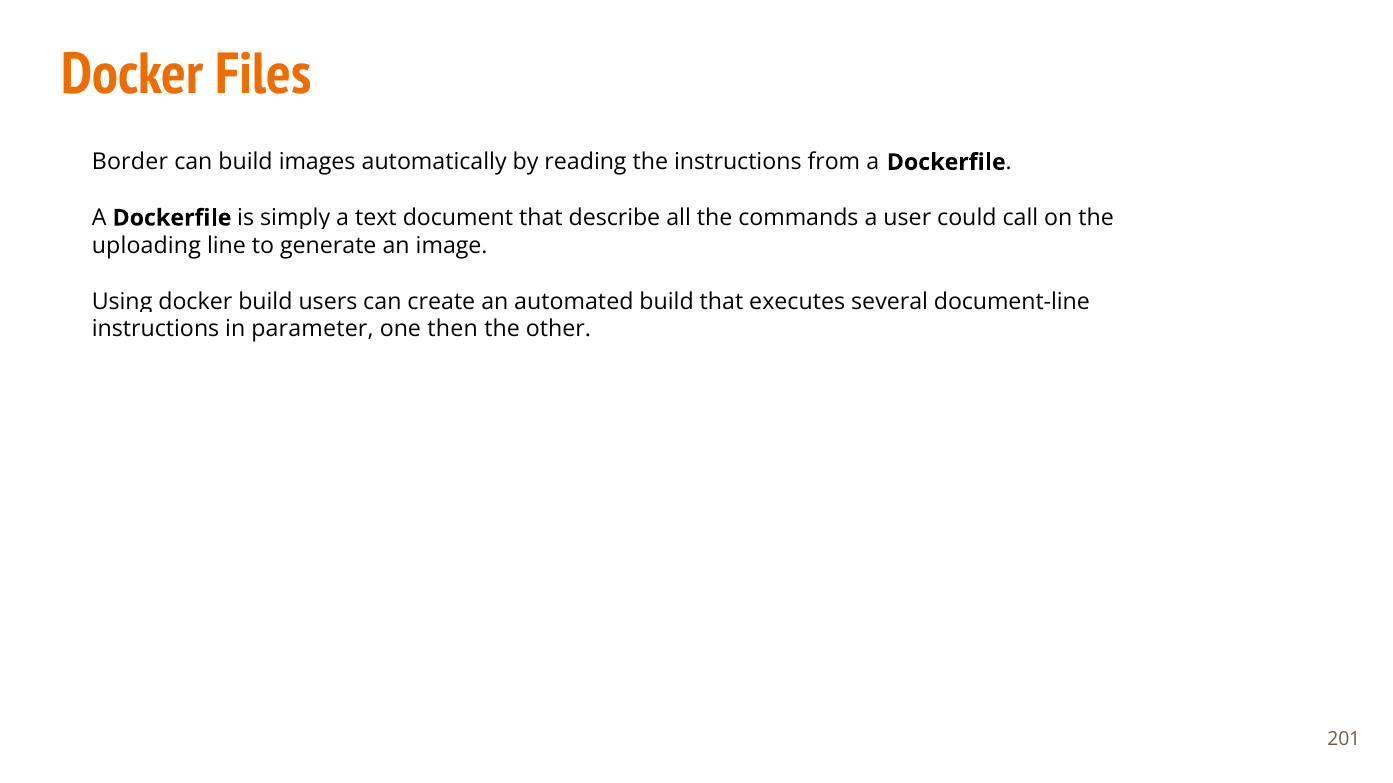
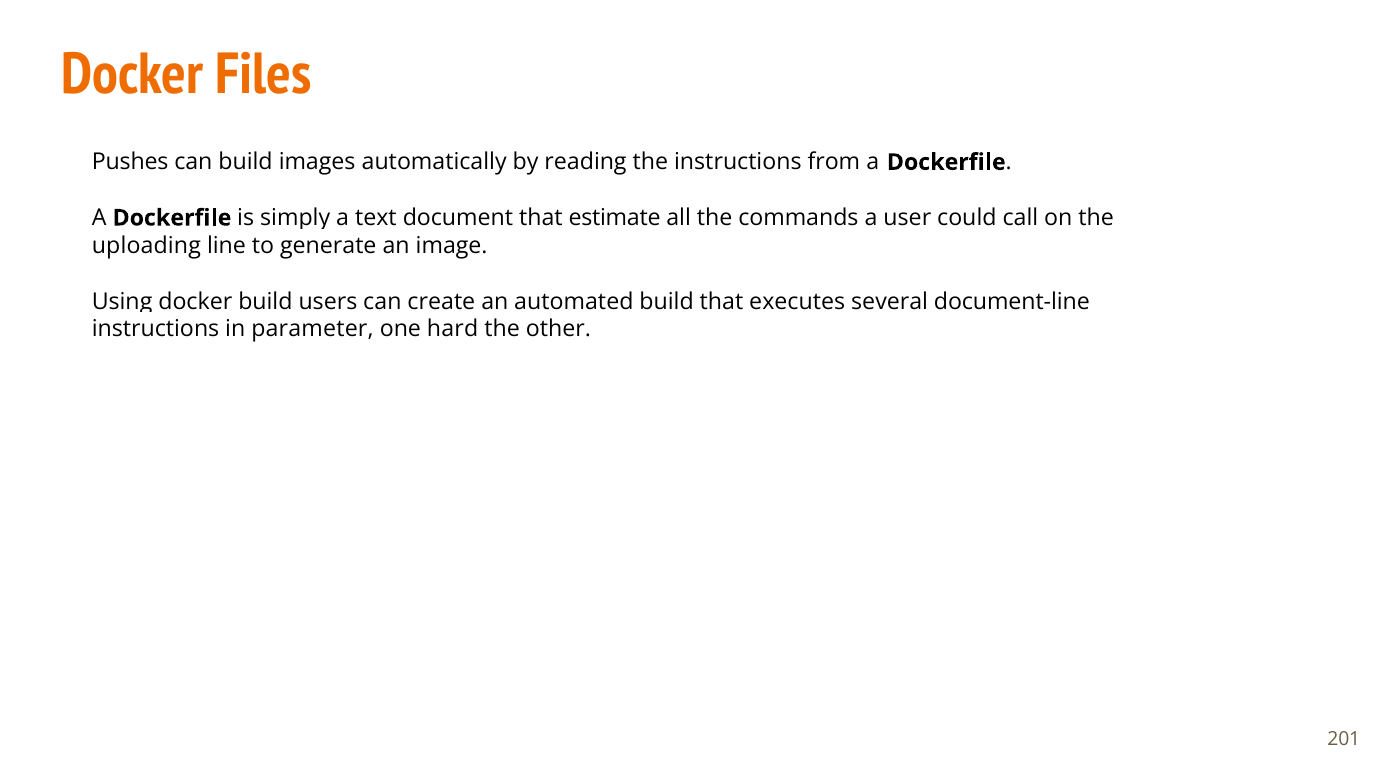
Border: Border -> Pushes
describe: describe -> estimate
then: then -> hard
